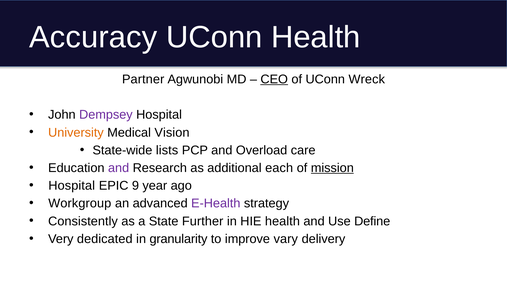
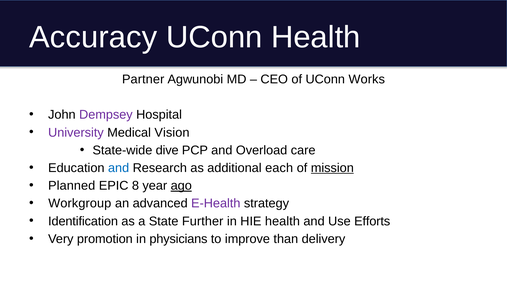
CEO underline: present -> none
Wreck: Wreck -> Works
University colour: orange -> purple
lists: lists -> dive
and at (119, 168) colour: purple -> blue
Hospital at (72, 186): Hospital -> Planned
9: 9 -> 8
ago underline: none -> present
Consistently: Consistently -> Identification
Define: Define -> Efforts
dedicated: dedicated -> promotion
granularity: granularity -> physicians
vary: vary -> than
